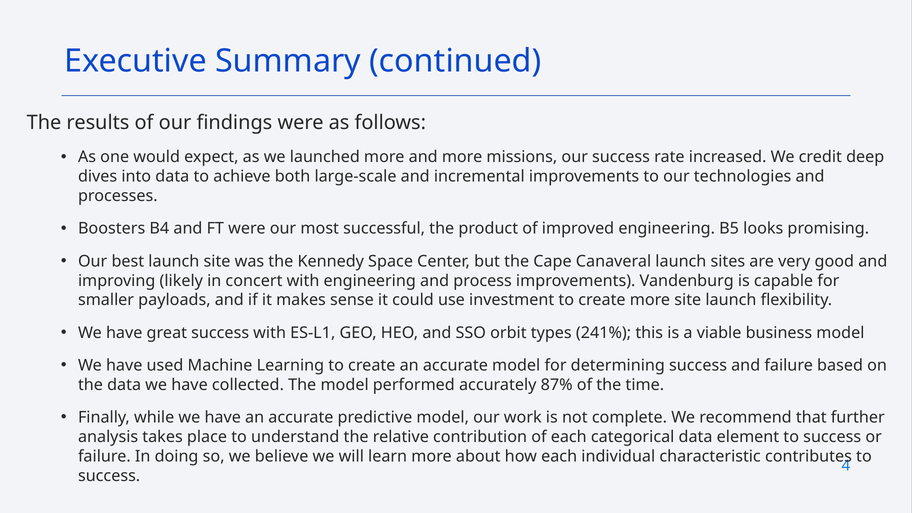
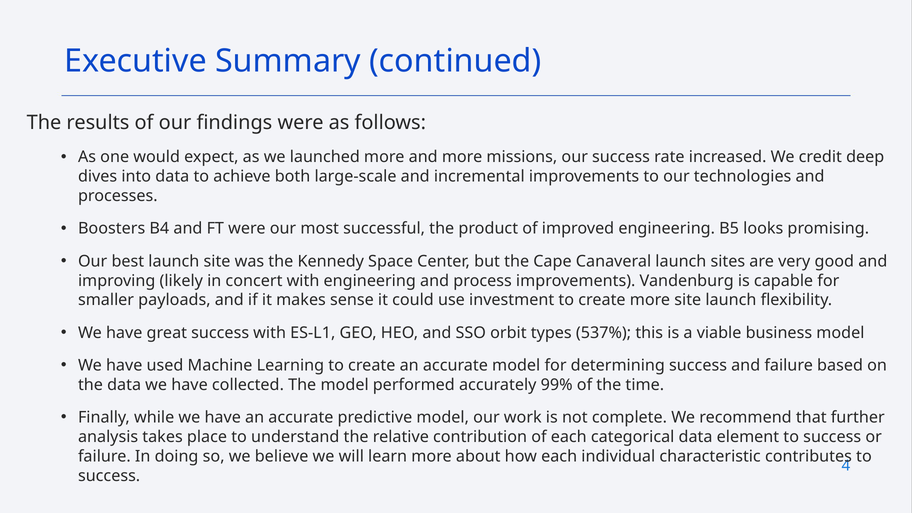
241%: 241% -> 537%
87%: 87% -> 99%
